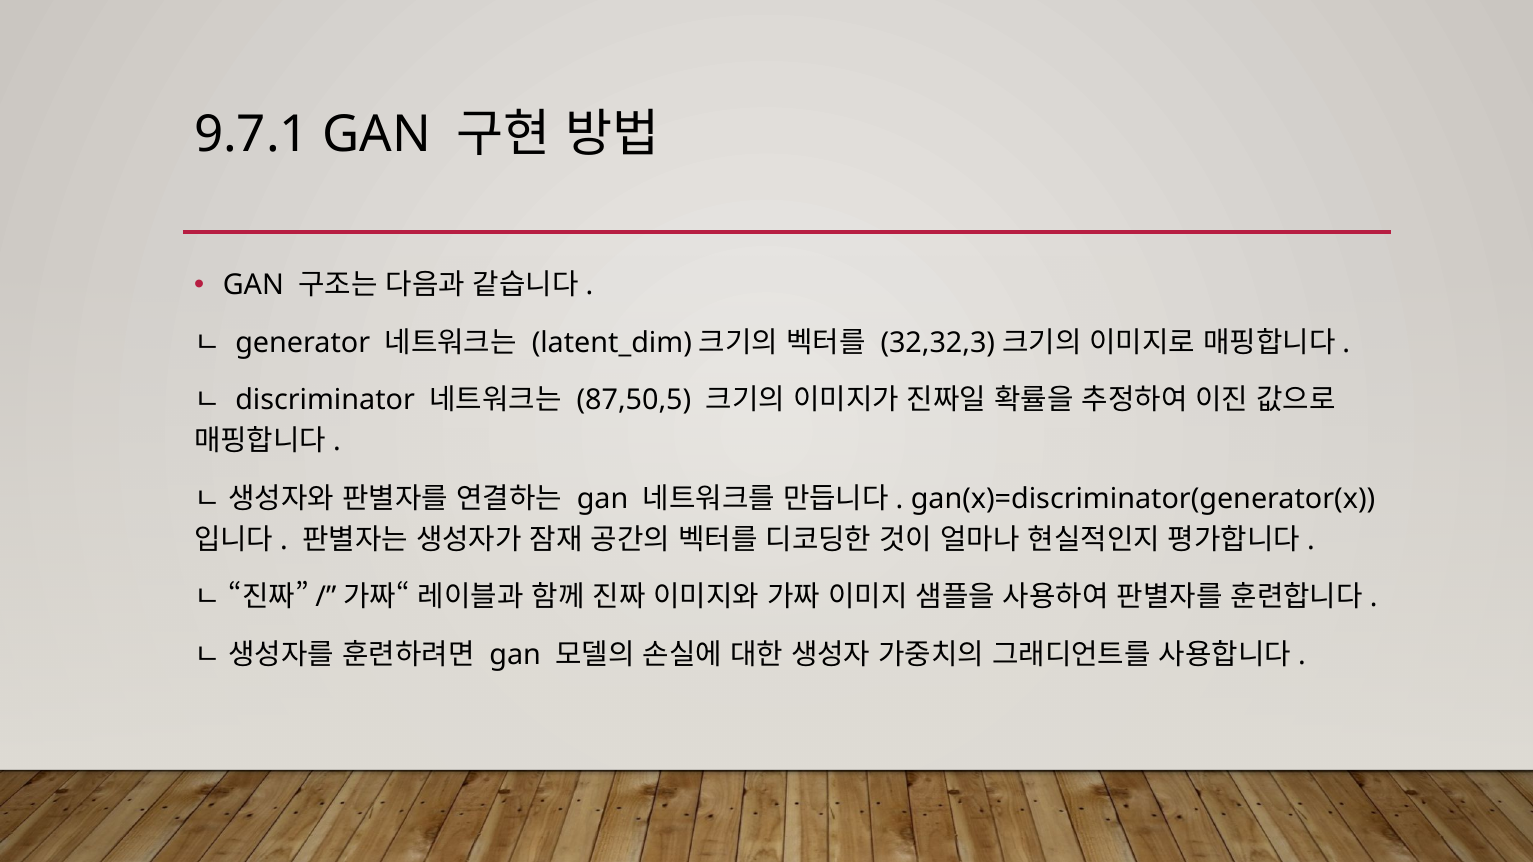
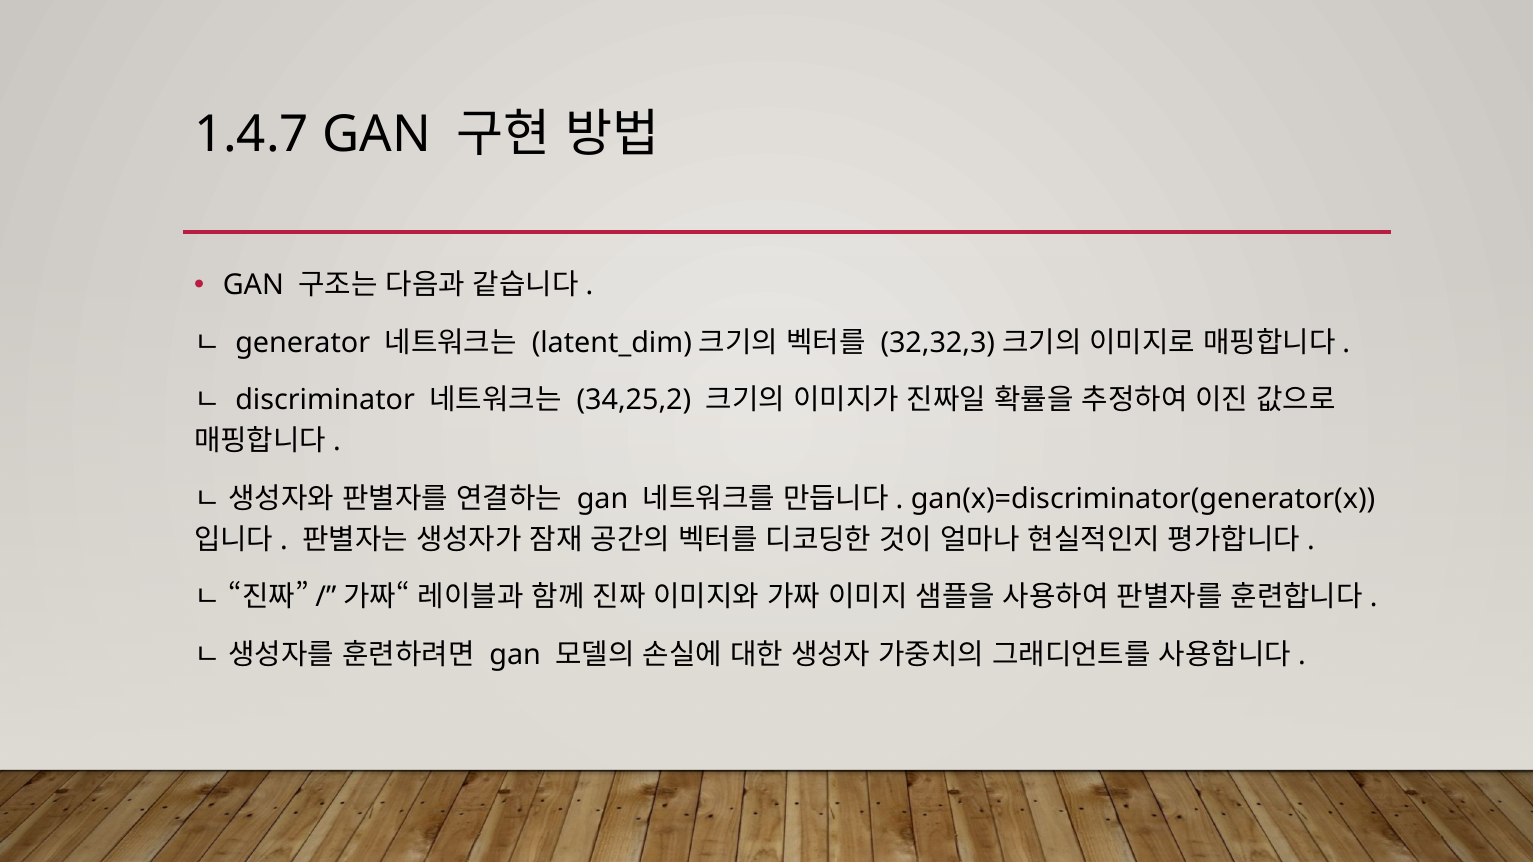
9.7.1: 9.7.1 -> 1.4.7
87,50,5: 87,50,5 -> 34,25,2
